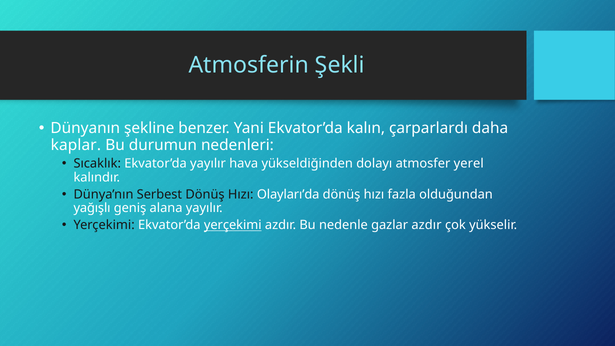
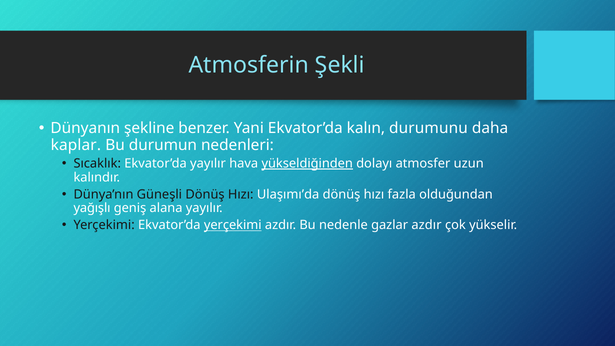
çarparlardı: çarparlardı -> durumunu
yükseldiğinden underline: none -> present
yerel: yerel -> uzun
Serbest: Serbest -> Güneşli
Olayları’da: Olayları’da -> Ulaşımı’da
